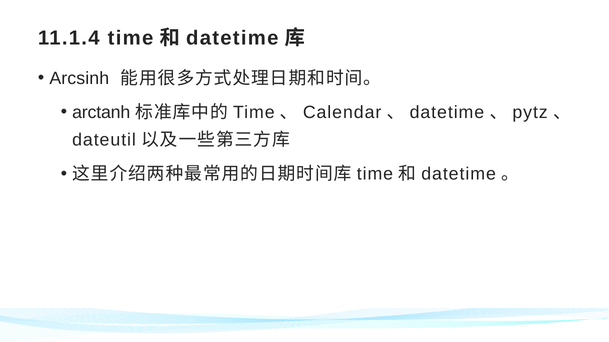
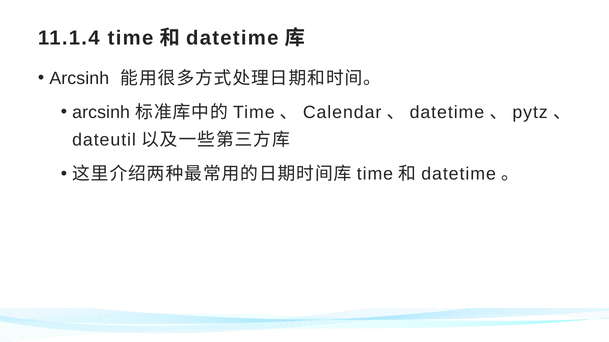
arctanh at (101, 113): arctanh -> arcsinh
